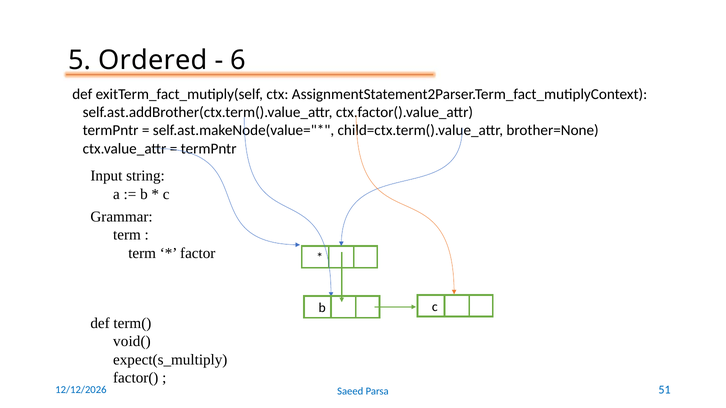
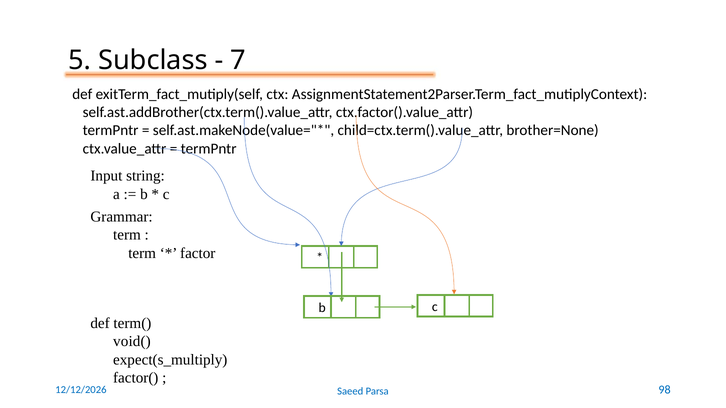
Ordered: Ordered -> Subclass
6: 6 -> 7
51: 51 -> 98
